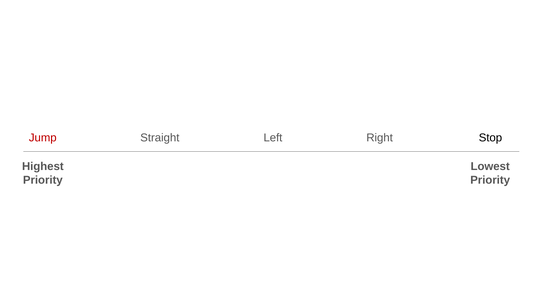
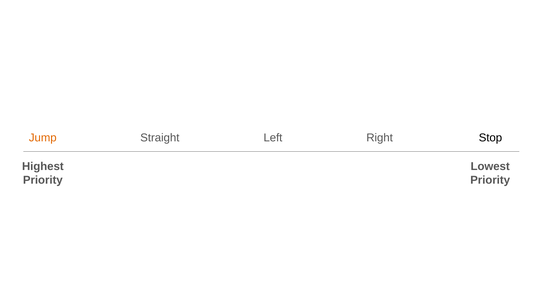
Jump colour: red -> orange
